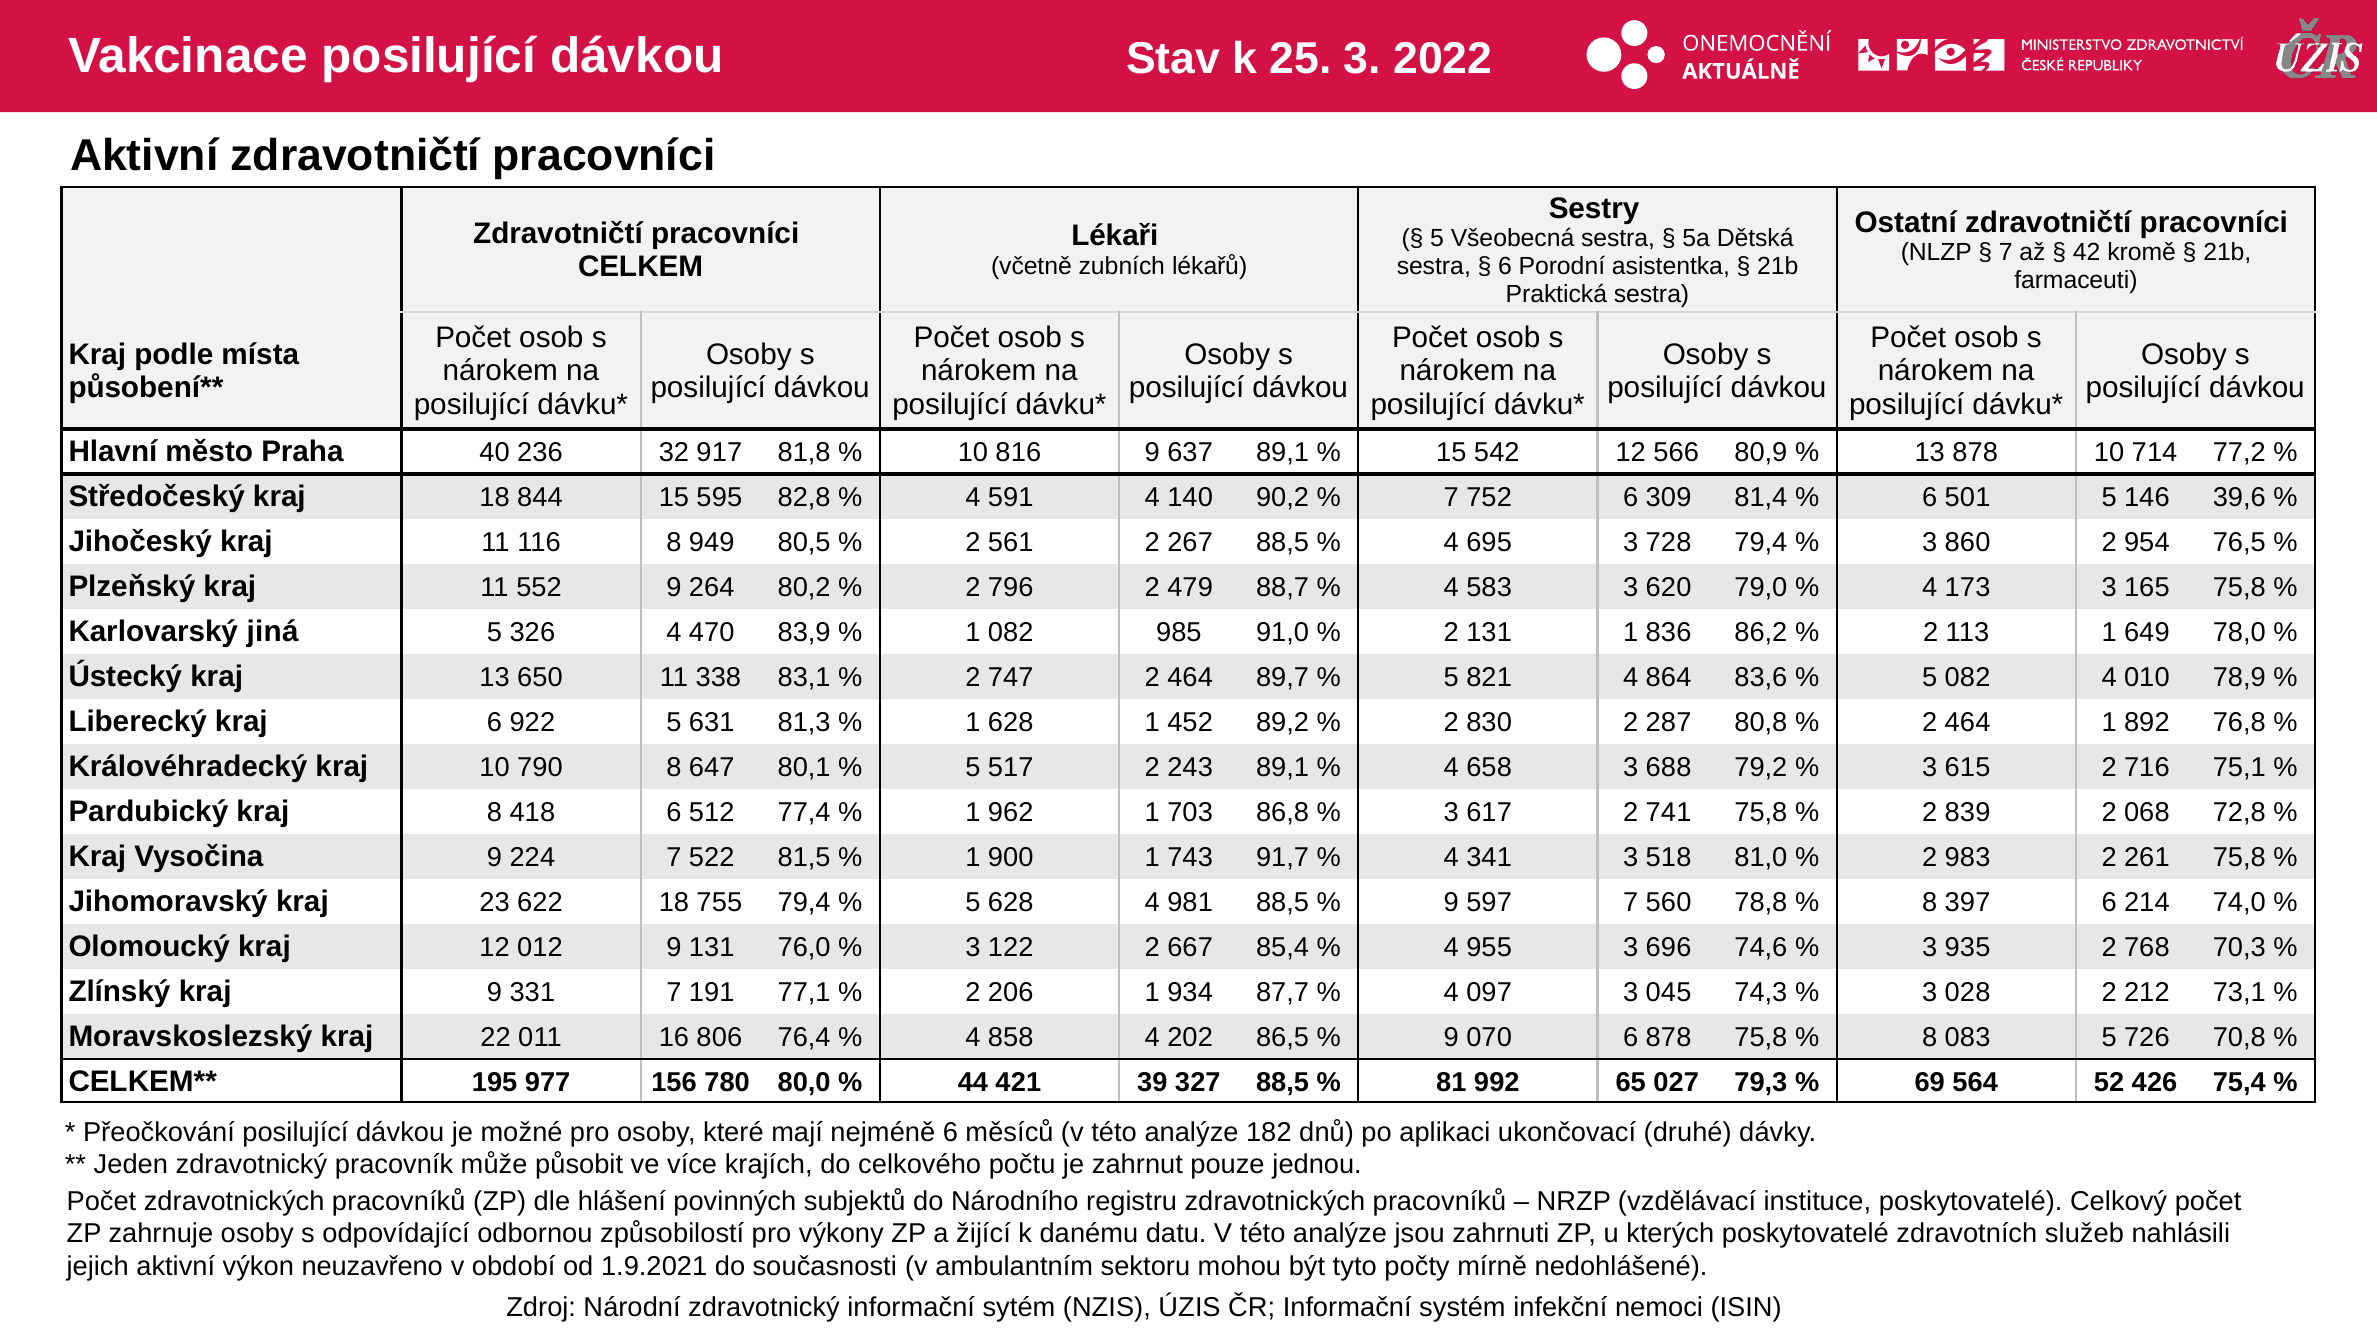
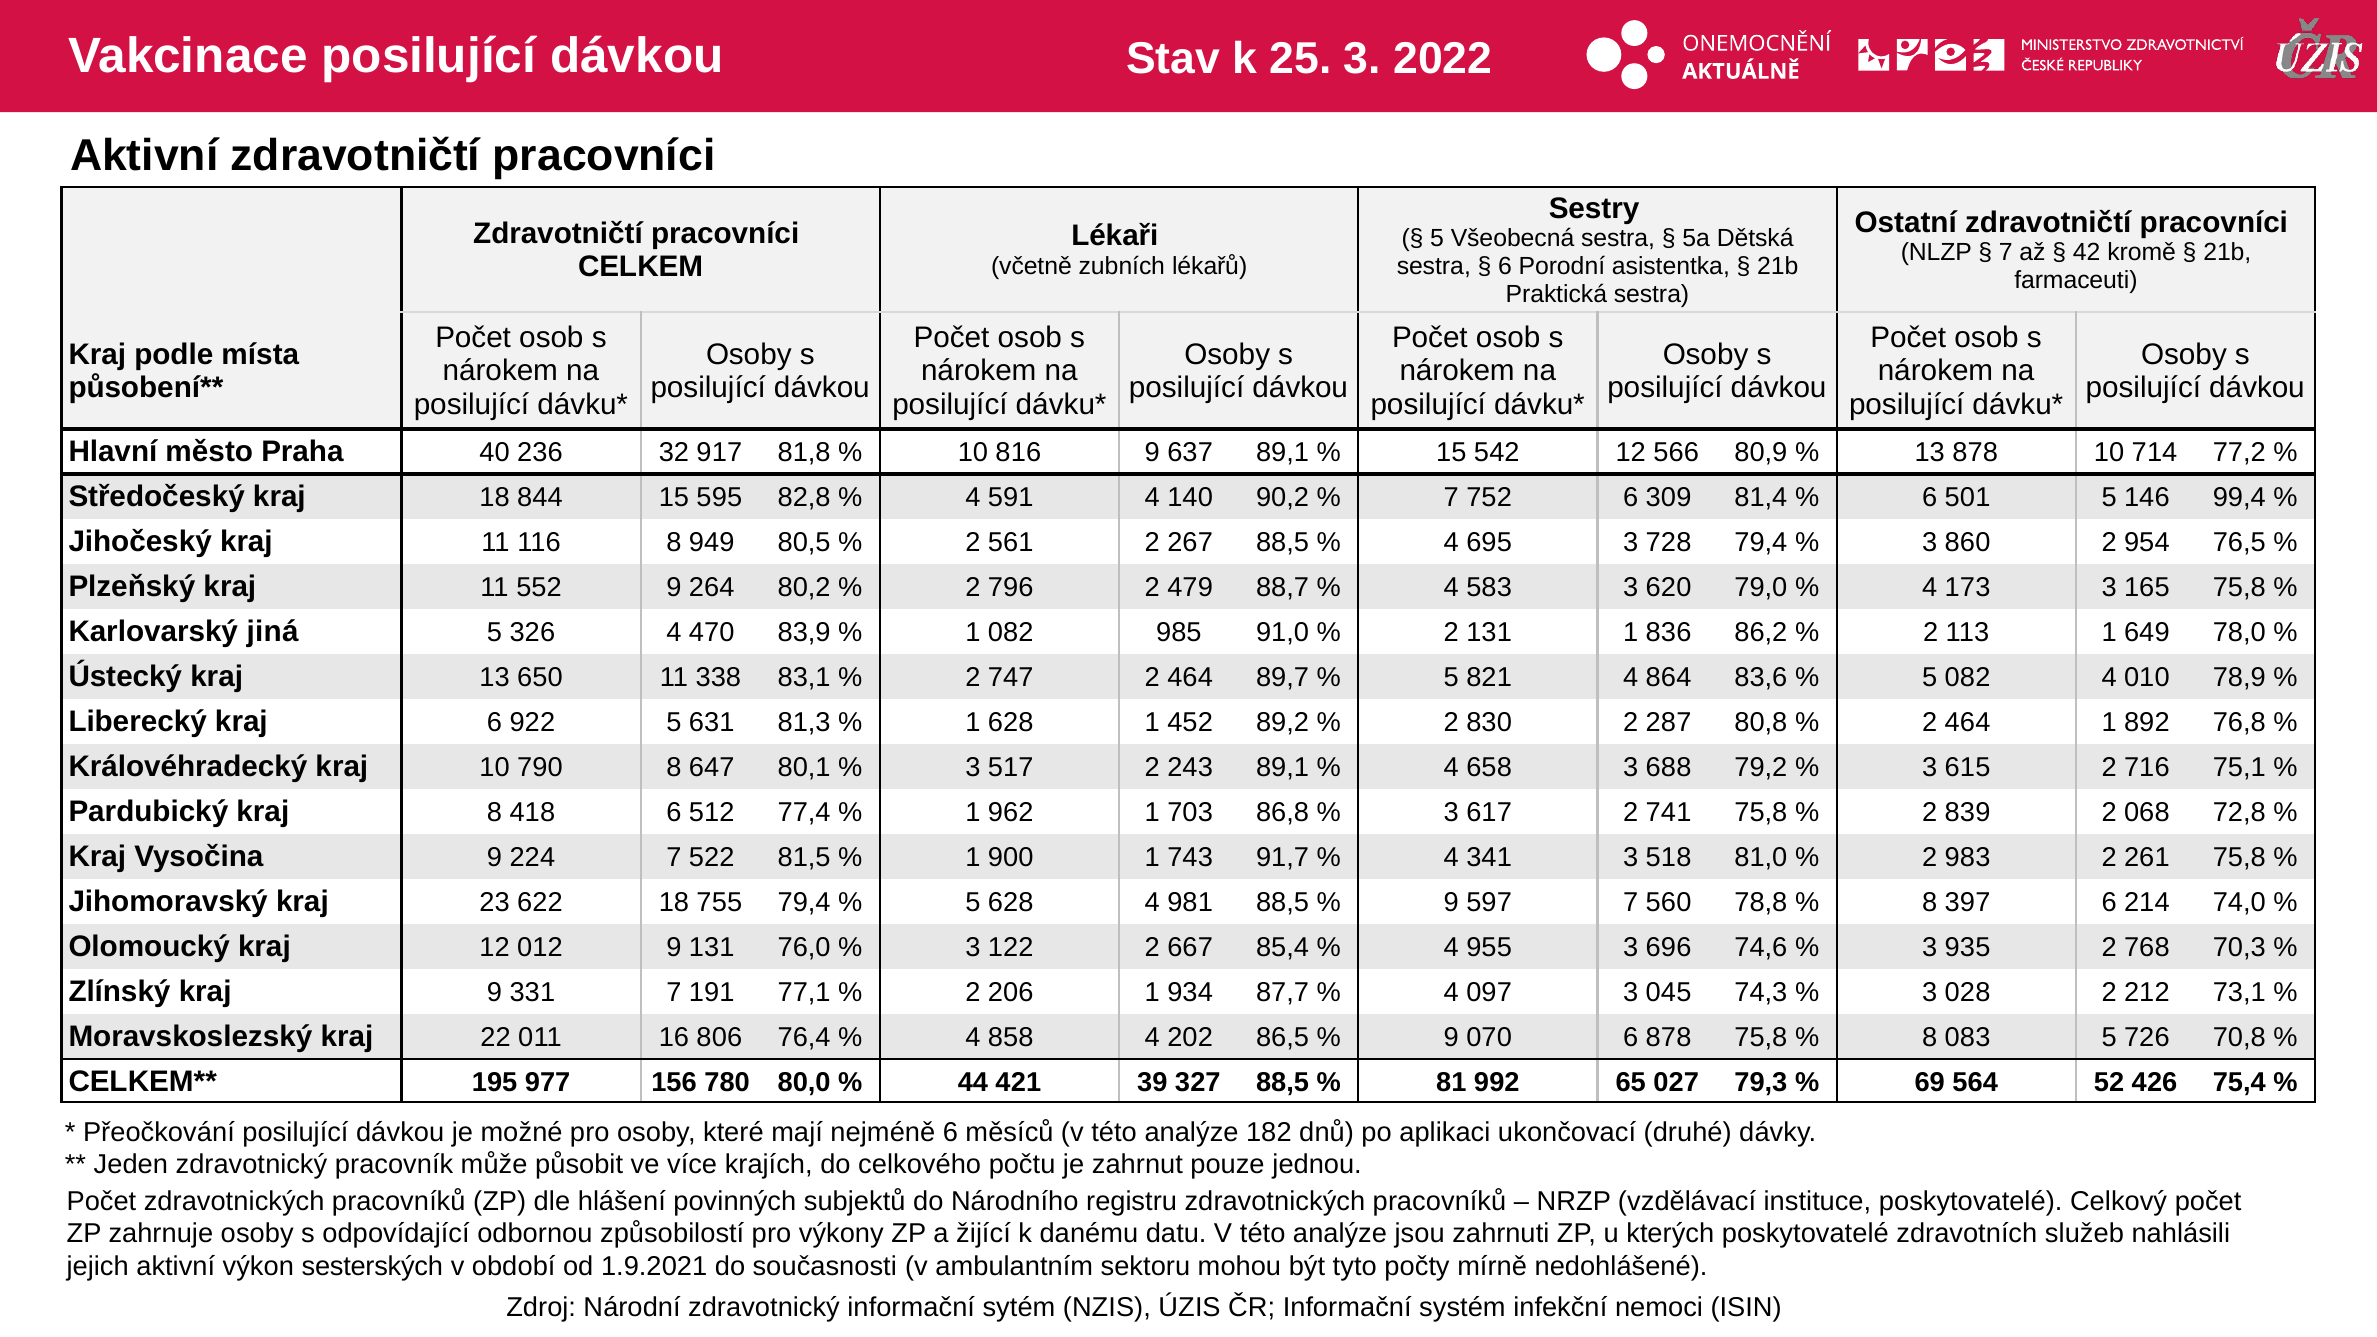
39,6: 39,6 -> 99,4
5 at (973, 768): 5 -> 3
neuzavřeno: neuzavřeno -> sesterských
